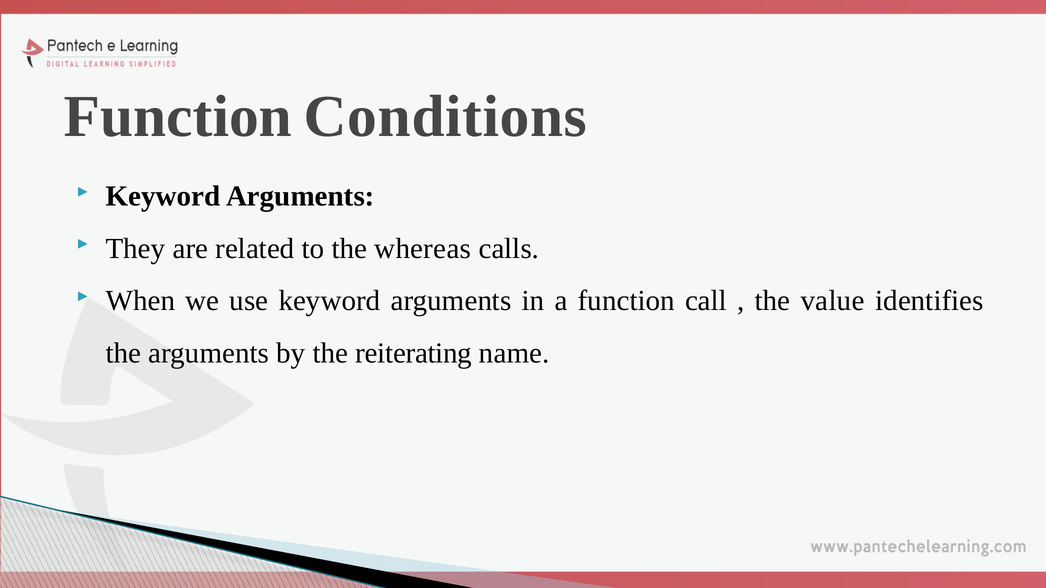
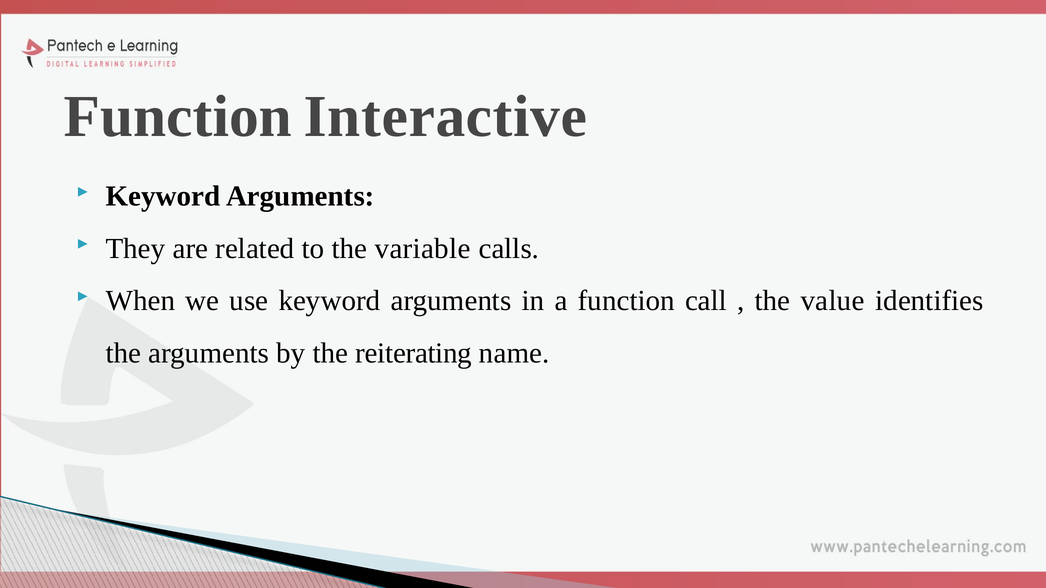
Conditions: Conditions -> Interactive
whereas: whereas -> variable
